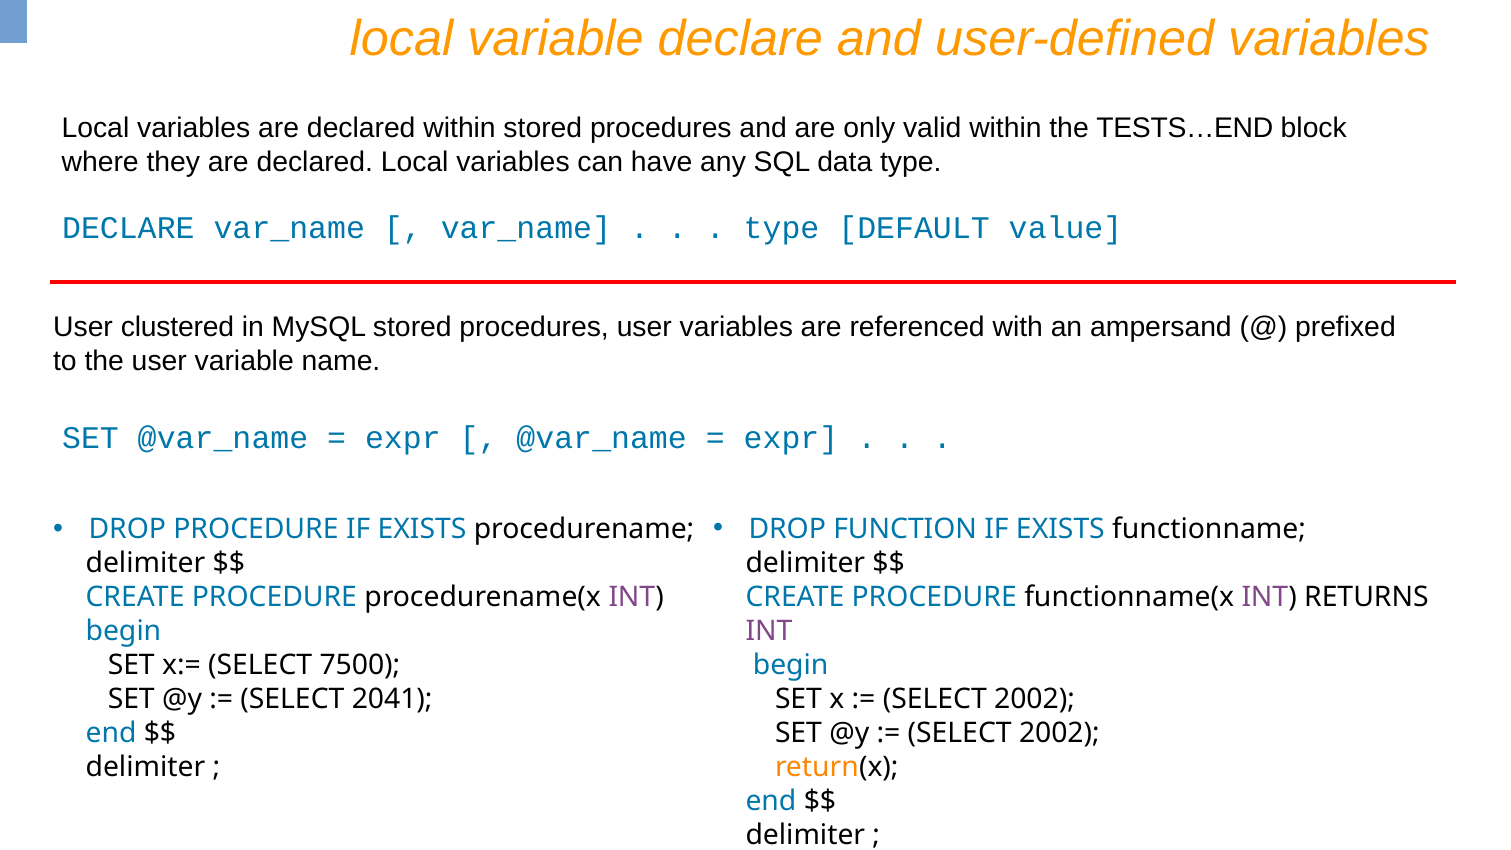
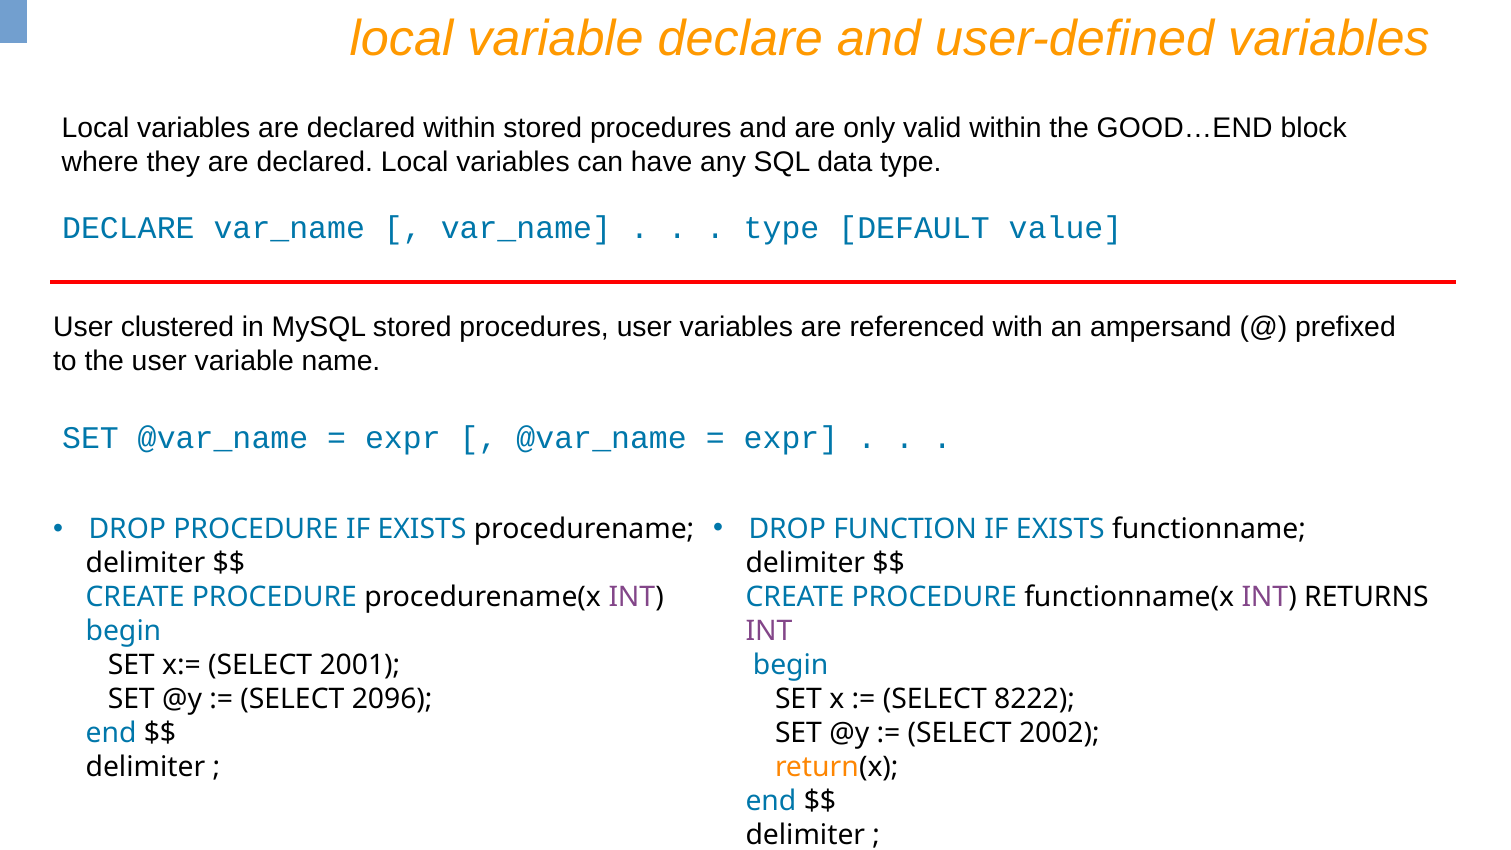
TESTS…END: TESTS…END -> GOOD…END
7500: 7500 -> 2001
2002 at (1034, 699): 2002 -> 8222
2041: 2041 -> 2096
